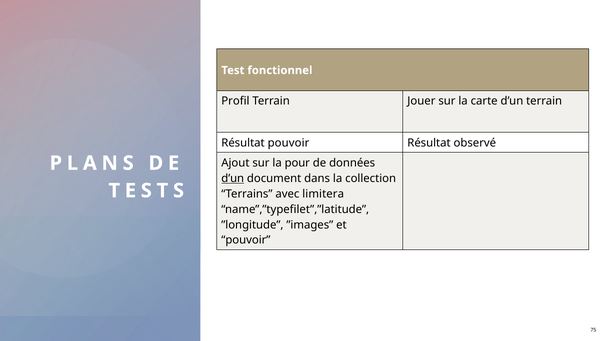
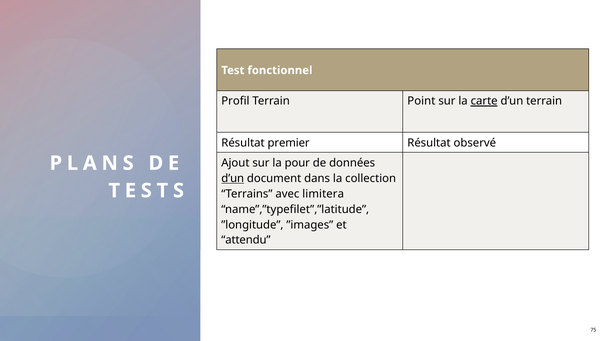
Jouer: Jouer -> Point
carte underline: none -> present
Résultat pouvoir: pouvoir -> premier
pouvoir at (246, 240): pouvoir -> attendu
